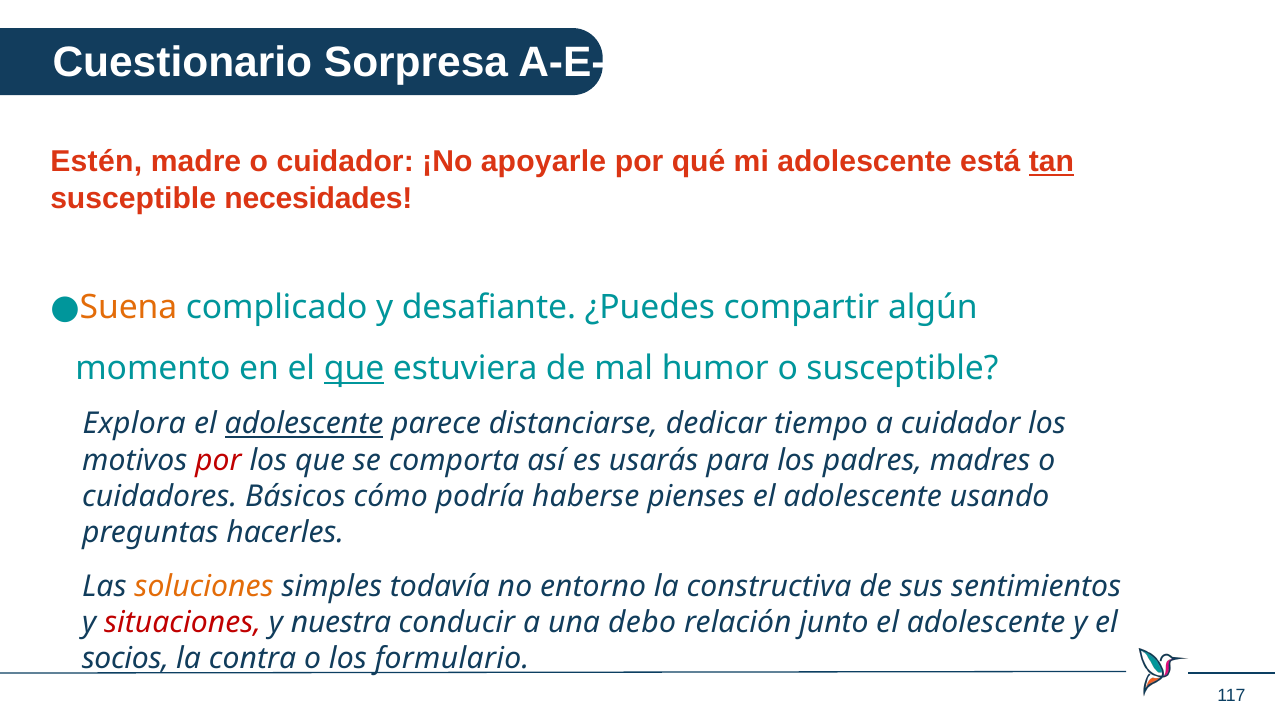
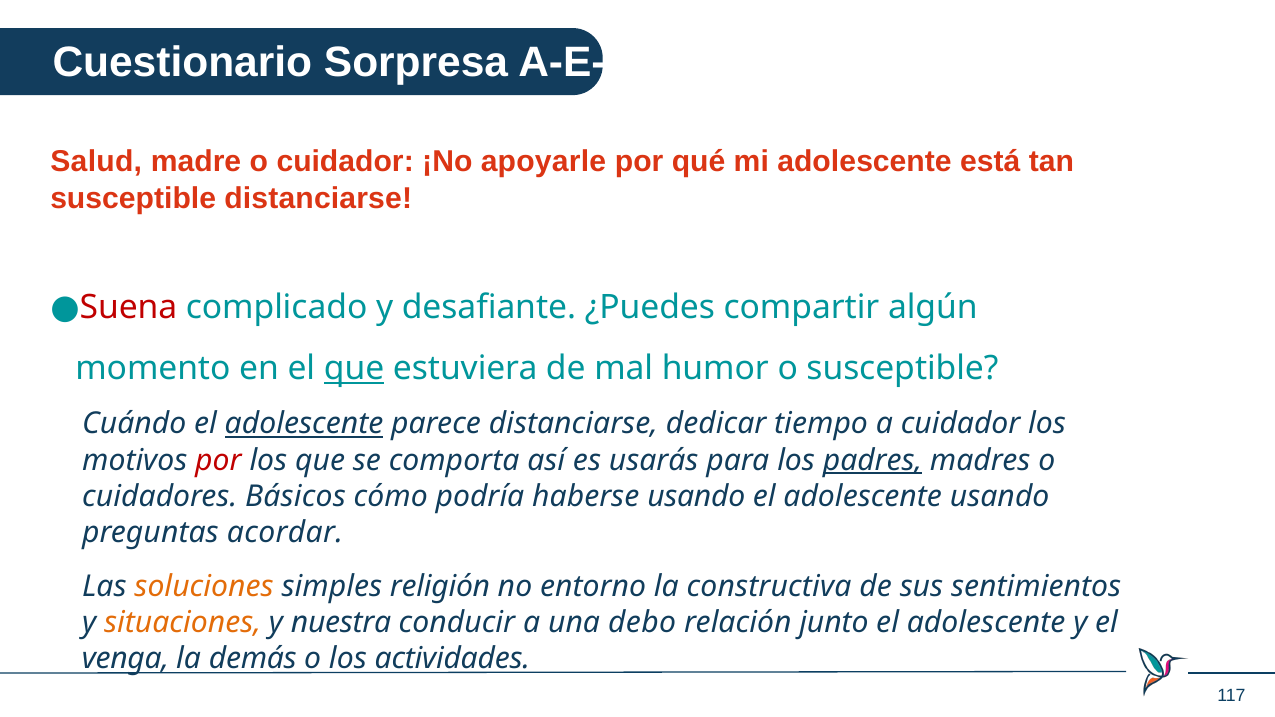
Estén: Estén -> Salud
tan underline: present -> none
susceptible necesidades: necesidades -> distanciarse
Suena colour: orange -> red
Explora: Explora -> Cuándo
padres underline: none -> present
haberse pienses: pienses -> usando
hacerles: hacerles -> acordar
todavía: todavía -> religión
situaciones colour: red -> orange
socios: socios -> venga
contra: contra -> demás
formulario: formulario -> actividades
